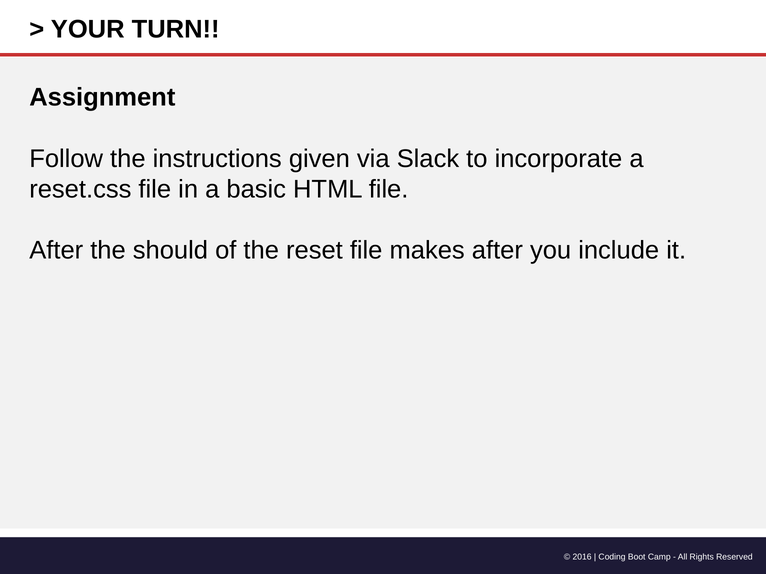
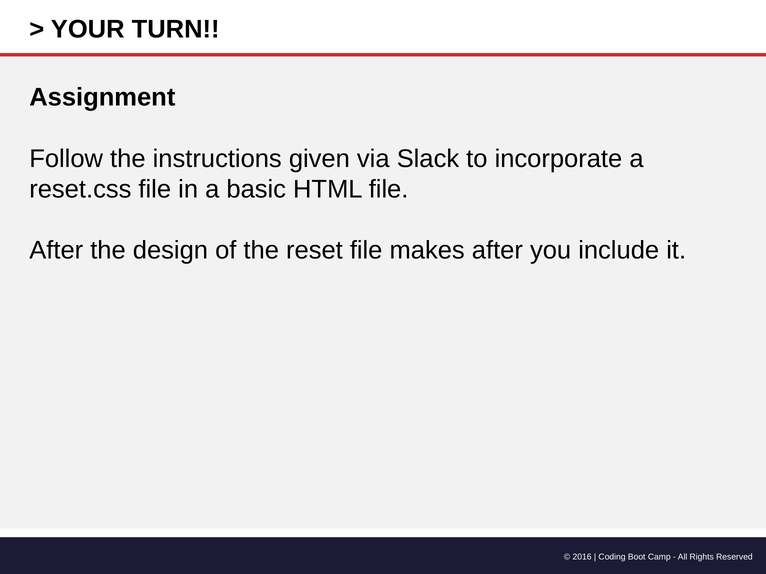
should: should -> design
